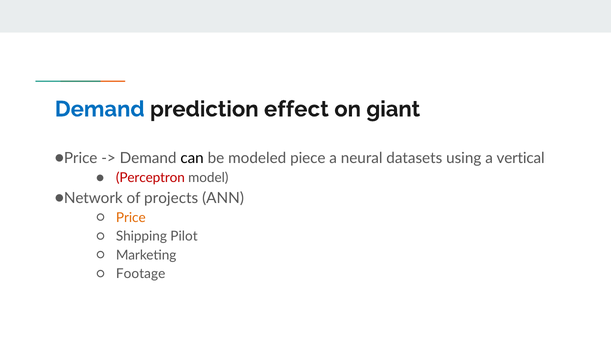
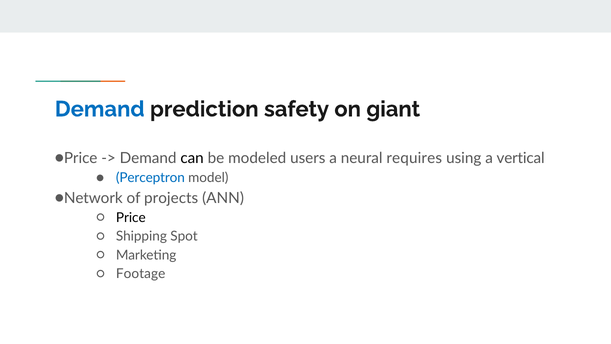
effect: effect -> safety
piece: piece -> users
datasets: datasets -> requires
Perceptron colour: red -> blue
Price colour: orange -> black
Pilot: Pilot -> Spot
